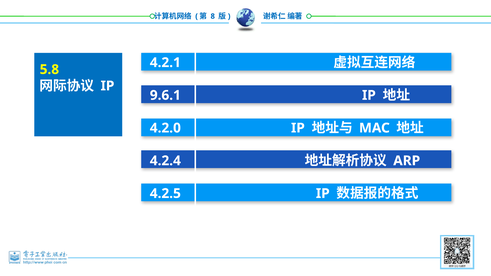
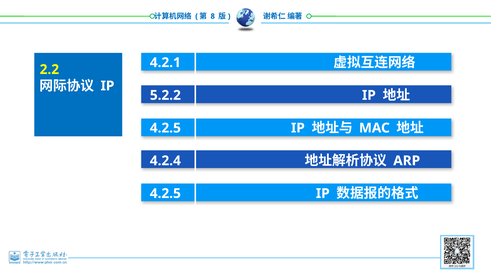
5.8: 5.8 -> 2.2
9.6.1: 9.6.1 -> 5.2.2
4.2.0 at (165, 128): 4.2.0 -> 4.2.5
